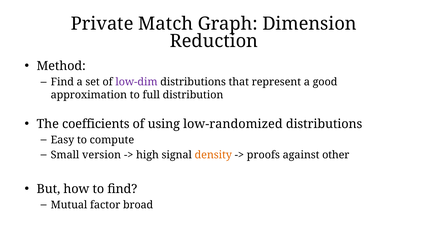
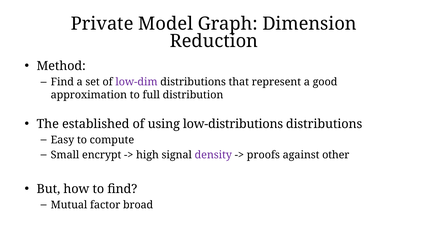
Match: Match -> Model
coefficients: coefficients -> established
low-randomized: low-randomized -> low-distributions
version: version -> encrypt
density colour: orange -> purple
